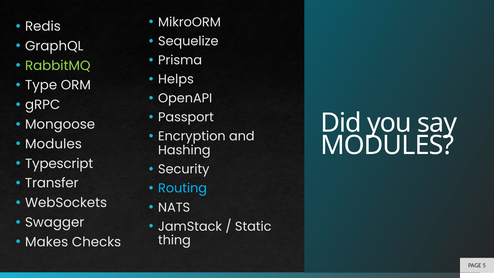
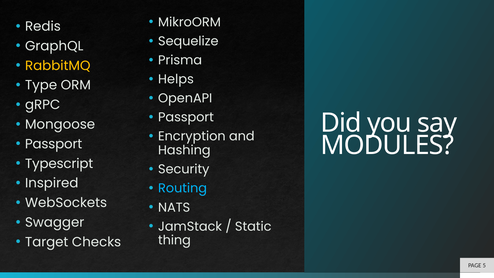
RabbitMQ colour: light green -> yellow
Modules at (53, 144): Modules -> Passport
Transfer: Transfer -> Inspired
Makes: Makes -> Target
